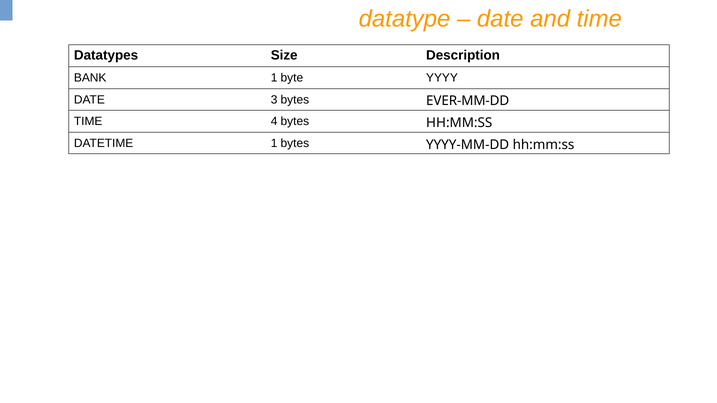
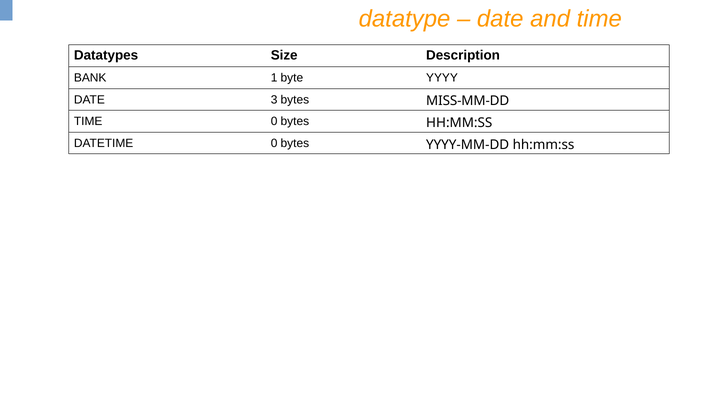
EVER-MM-DD: EVER-MM-DD -> MISS-MM-DD
TIME 4: 4 -> 0
DATETIME 1: 1 -> 0
